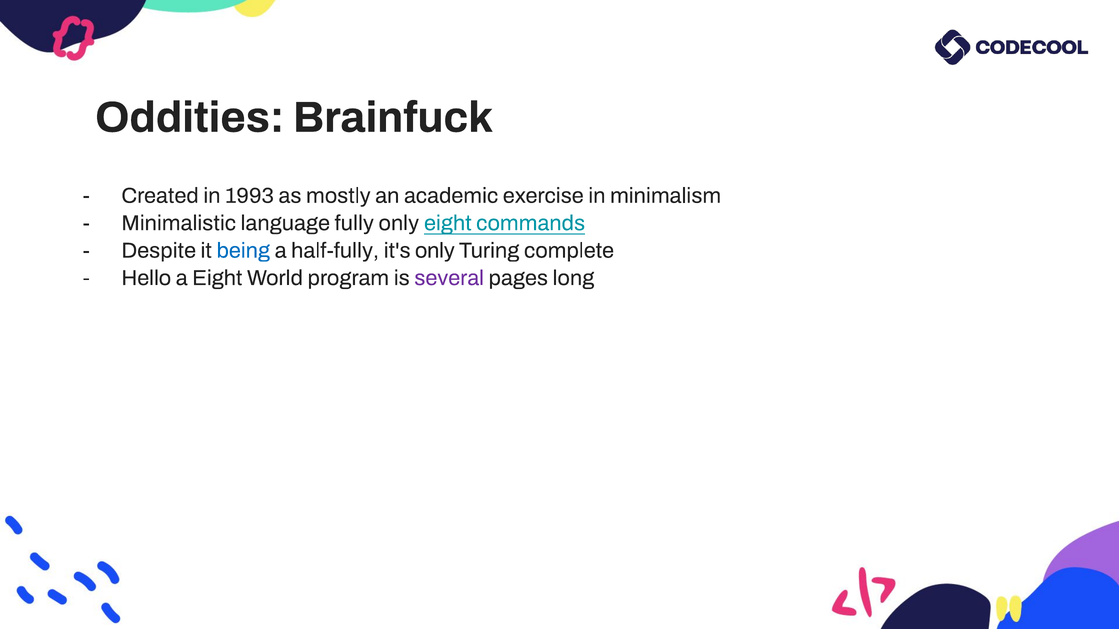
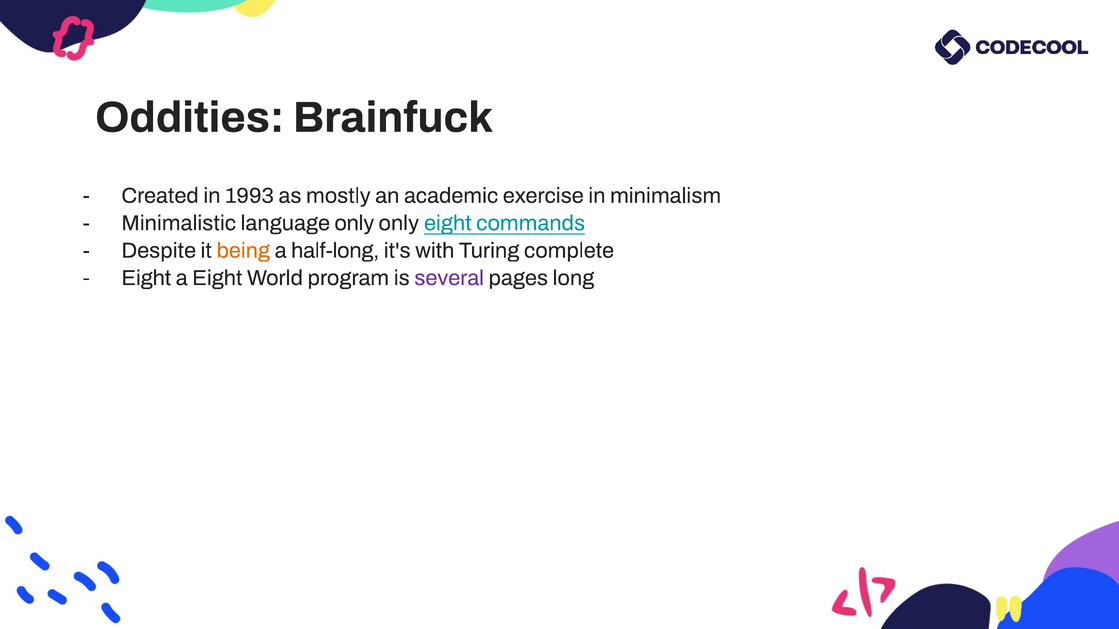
language fully: fully -> only
being colour: blue -> orange
half-fully: half-fully -> half-long
it's only: only -> with
Hello at (146, 278): Hello -> Eight
